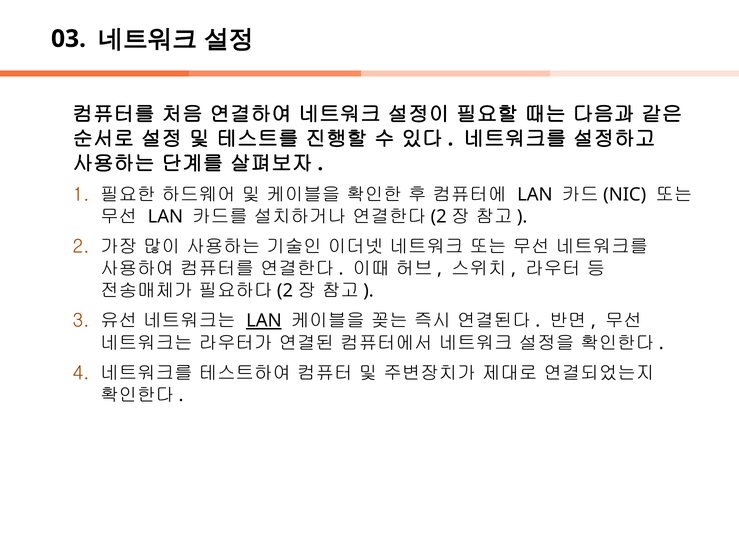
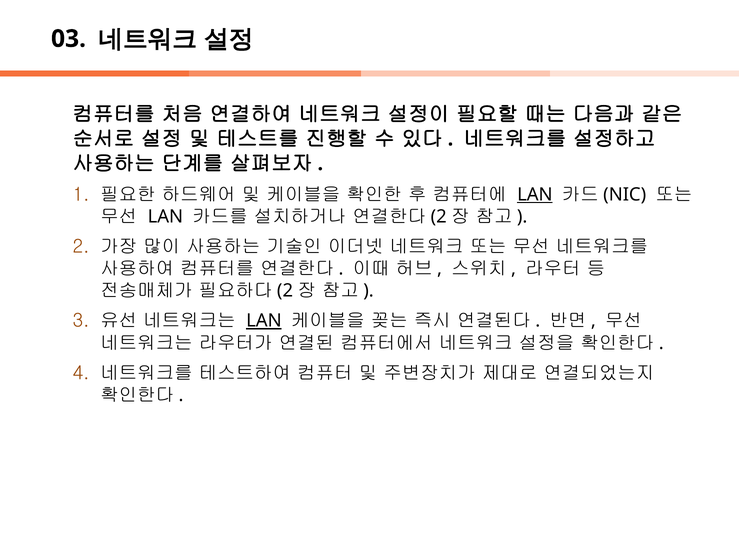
LAN at (535, 195) underline: none -> present
